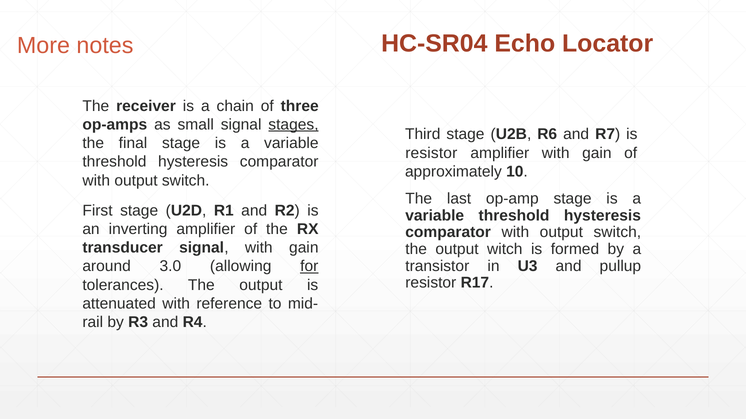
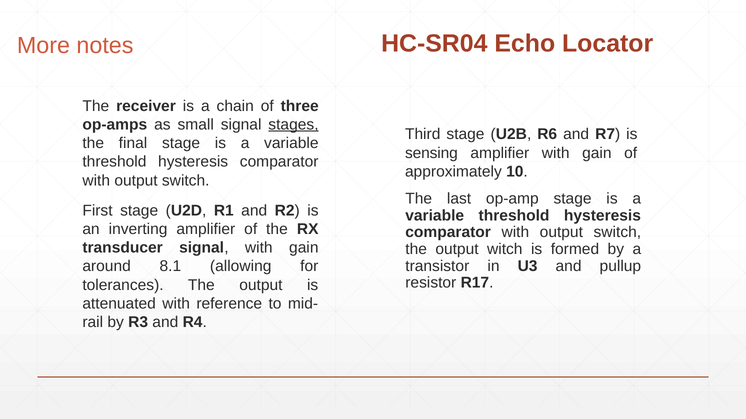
resistor at (431, 153): resistor -> sensing
3.0: 3.0 -> 8.1
for underline: present -> none
